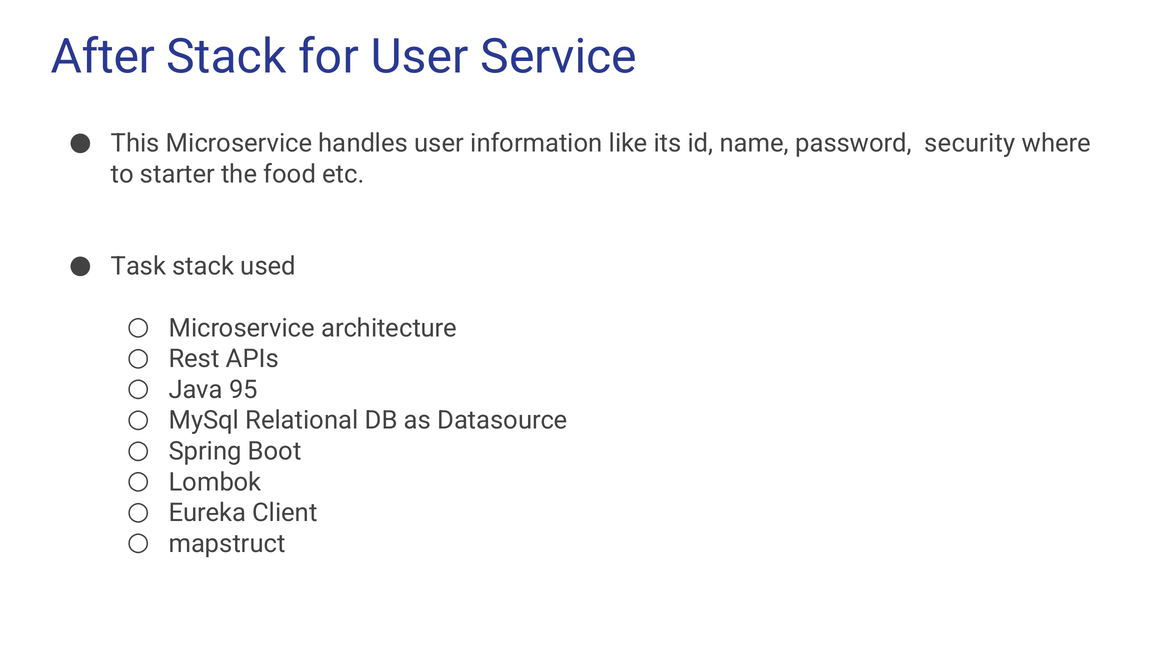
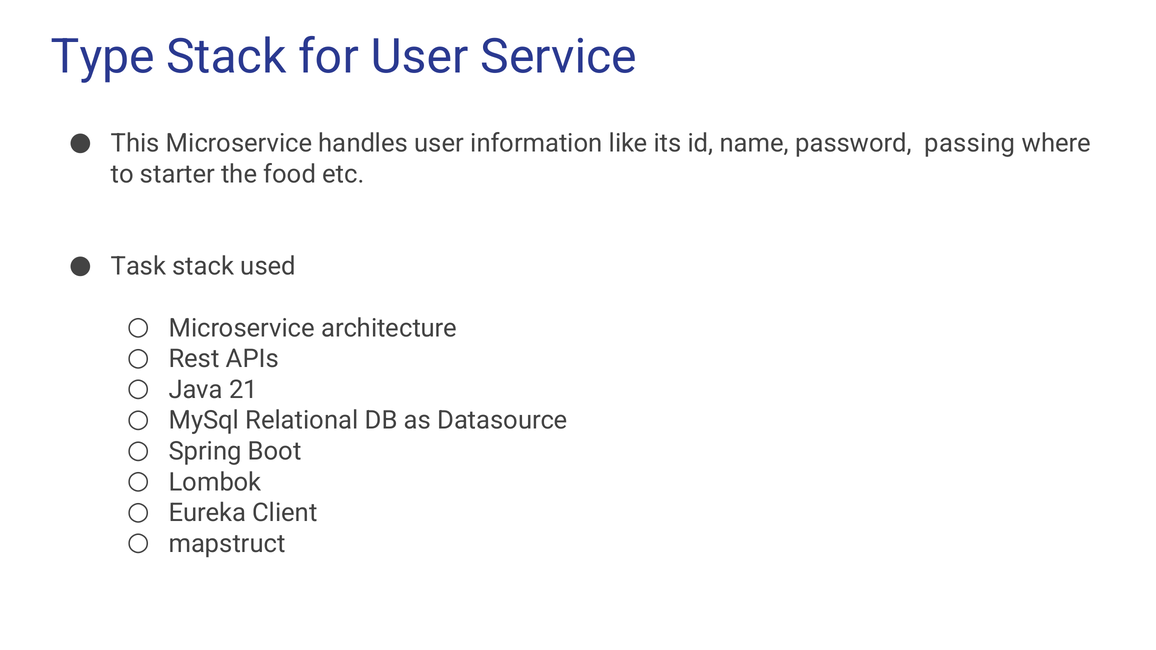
After: After -> Type
security: security -> passing
95: 95 -> 21
